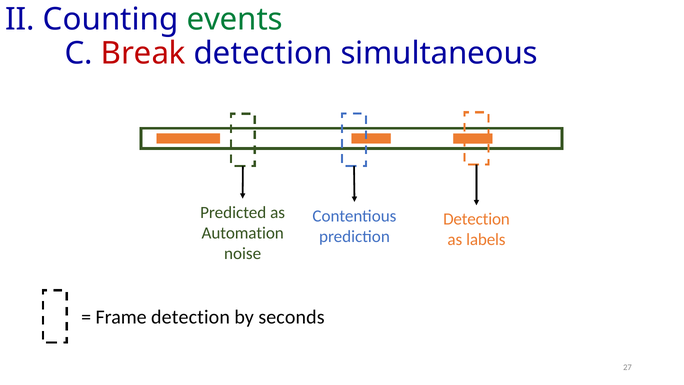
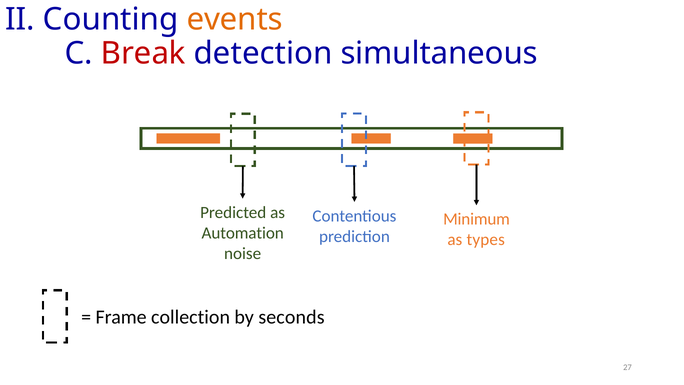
events colour: green -> orange
Detection at (476, 219): Detection -> Minimum
labels: labels -> types
Frame detection: detection -> collection
